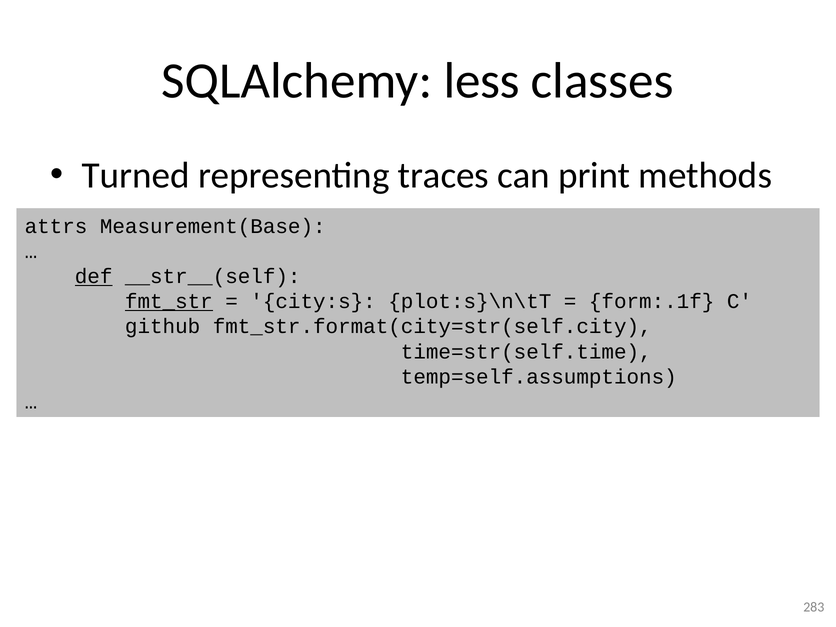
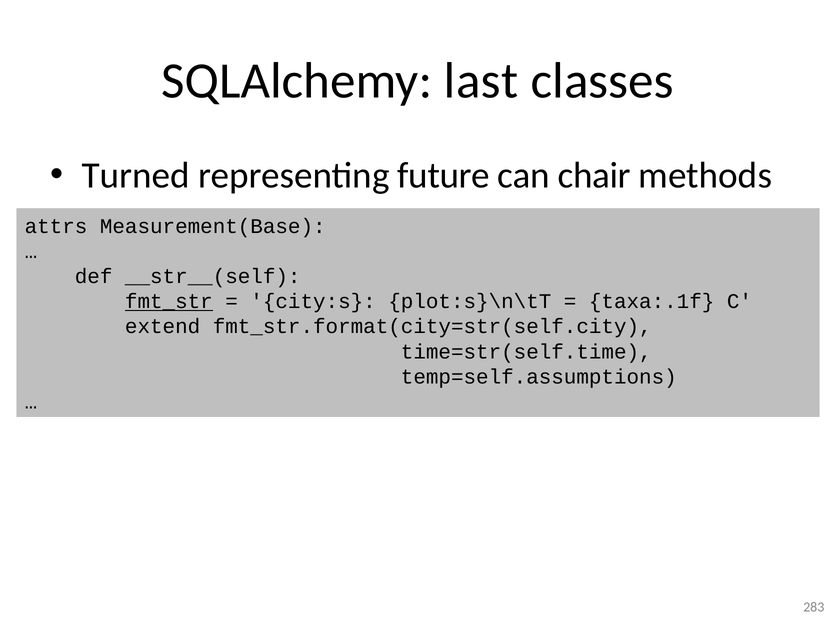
less: less -> last
traces: traces -> future
print: print -> chair
def underline: present -> none
form:.1f: form:.1f -> taxa:.1f
github: github -> extend
